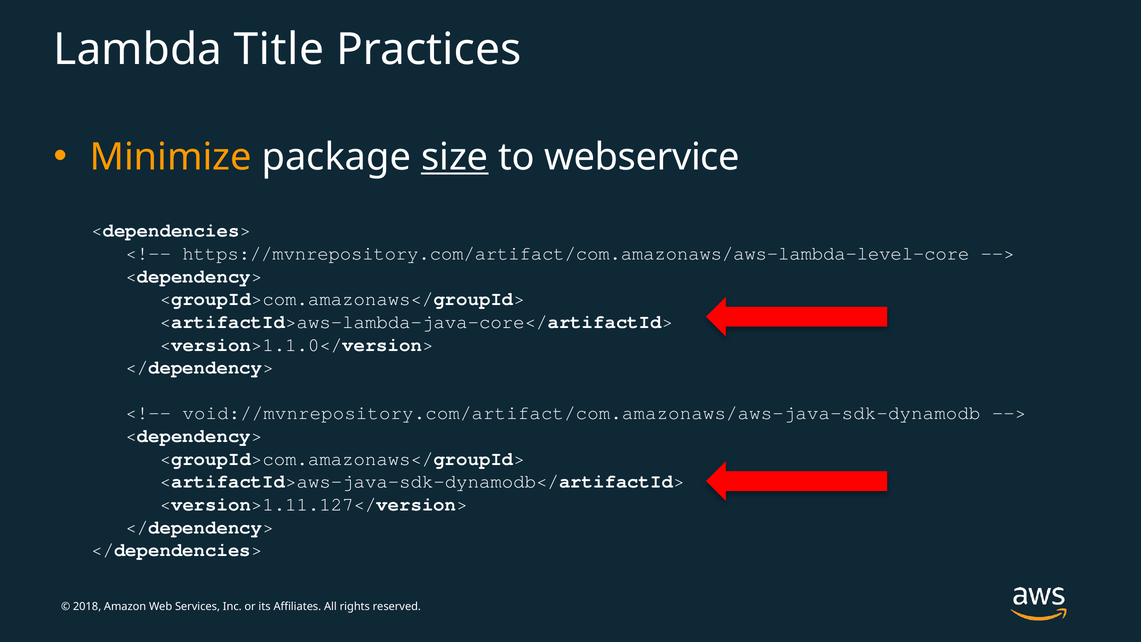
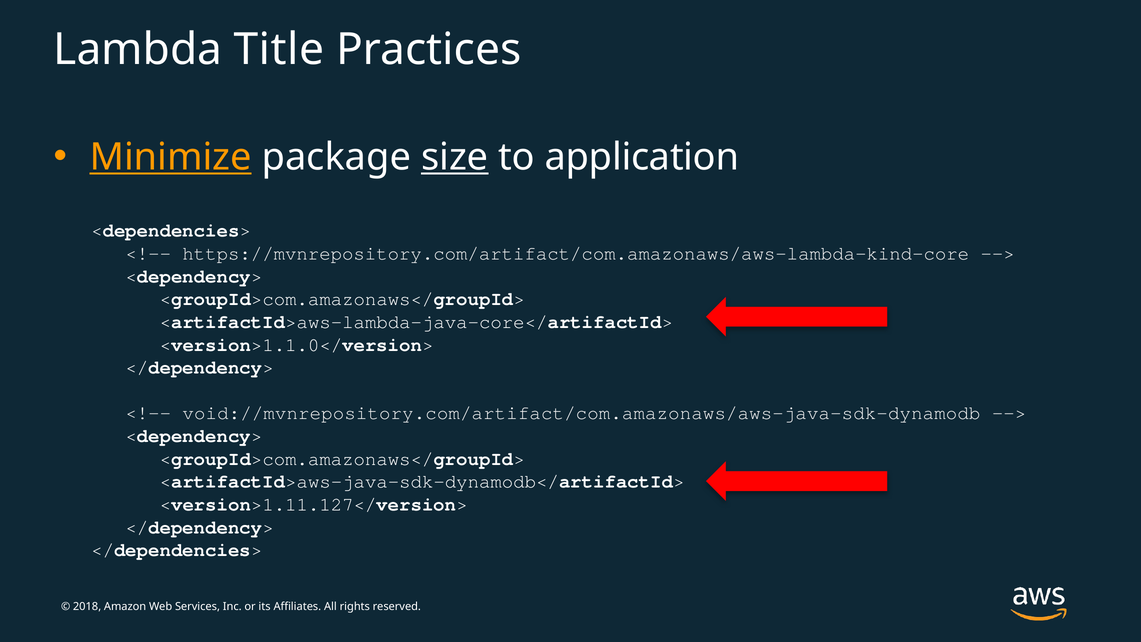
Minimize underline: none -> present
webservice: webservice -> application
https://mvnrepository.com/artifact/com.amazonaws/aws-lambda-level-core: https://mvnrepository.com/artifact/com.amazonaws/aws-lambda-level-core -> https://mvnrepository.com/artifact/com.amazonaws/aws-lambda-kind-core
